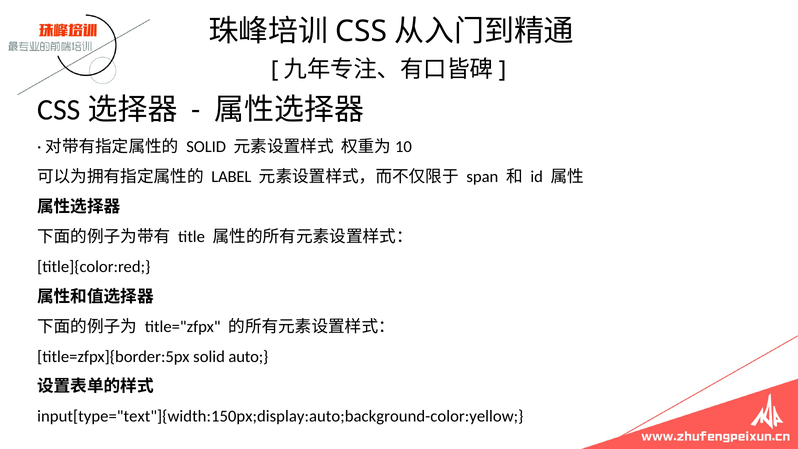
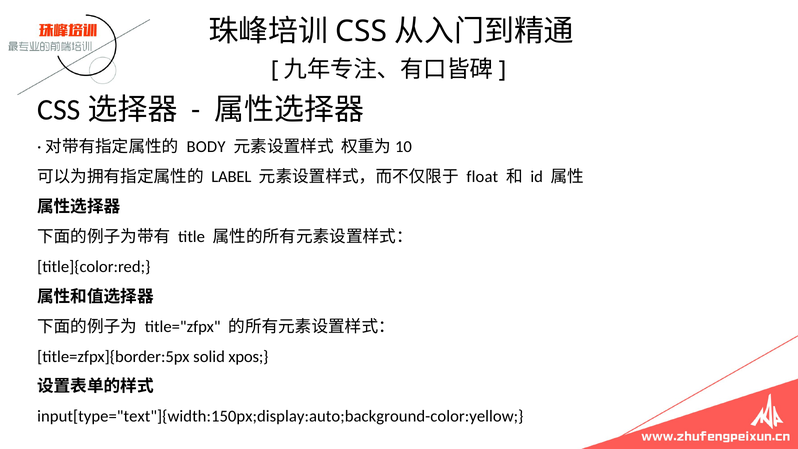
SOLID at (206, 147): SOLID -> BODY
span: span -> float
auto: auto -> xpos
